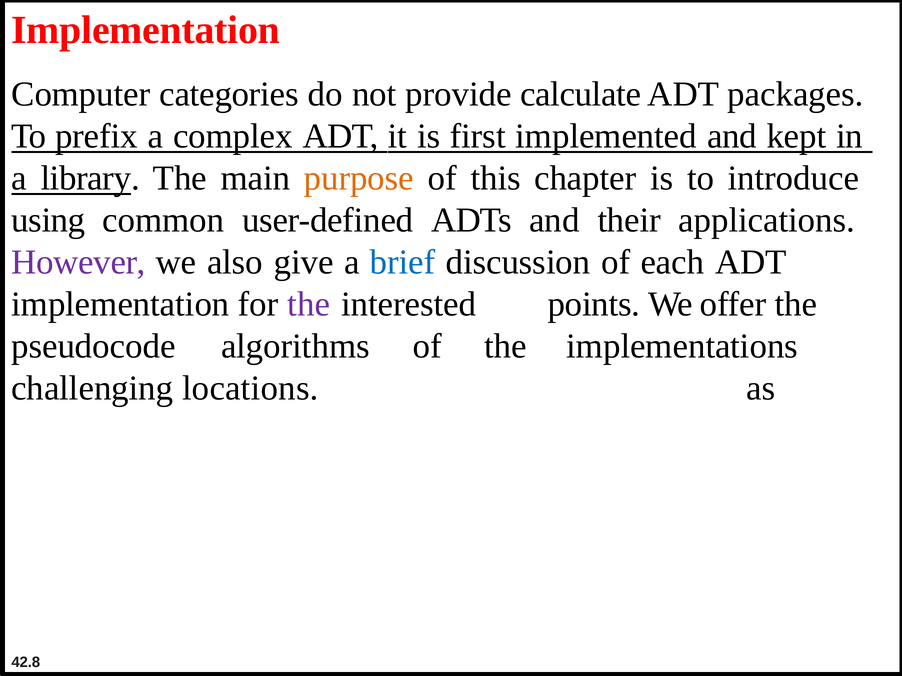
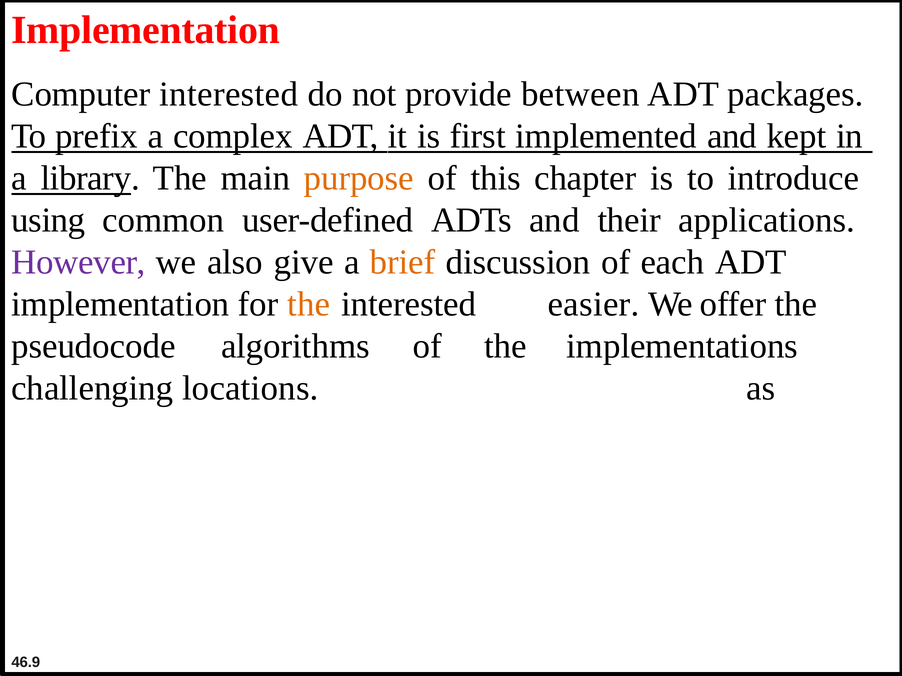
Computer categories: categories -> interested
calculate: calculate -> between
brief colour: blue -> orange
the at (309, 304) colour: purple -> orange
points: points -> easier
42.8: 42.8 -> 46.9
